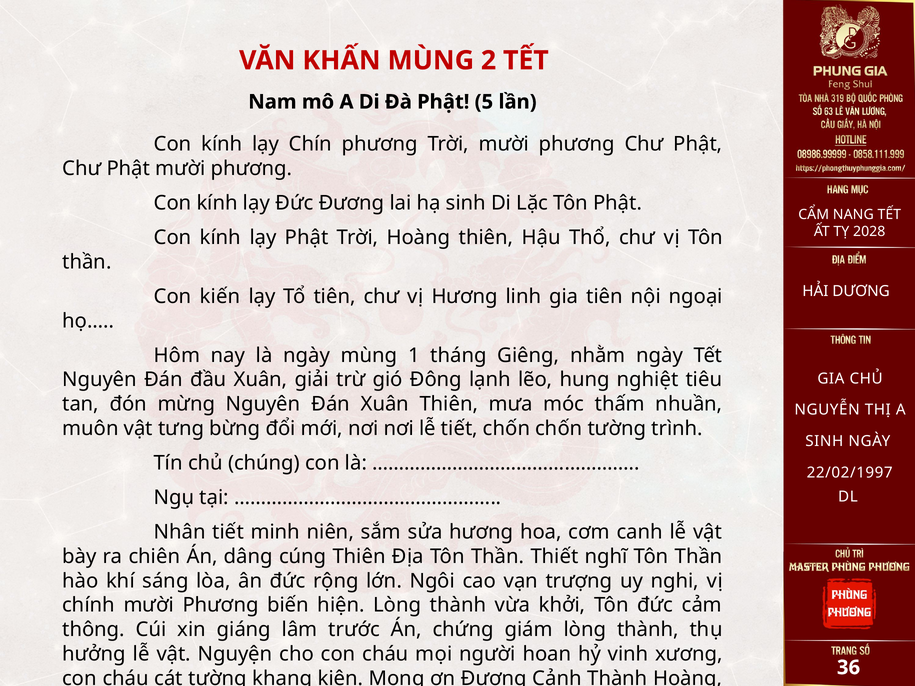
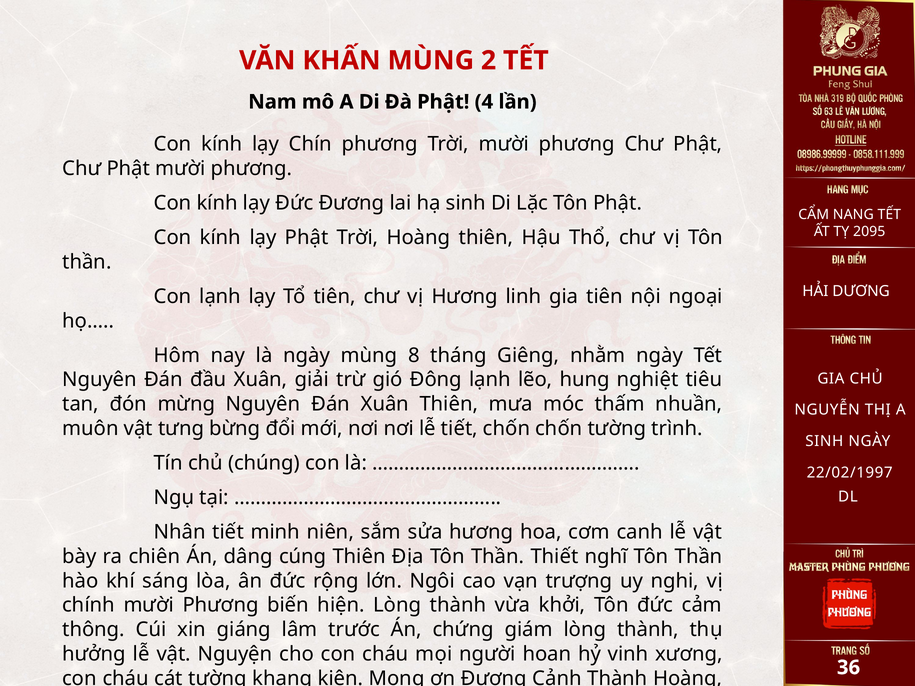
5: 5 -> 4
2028: 2028 -> 2095
Con kiến: kiến -> lạnh
1: 1 -> 8
